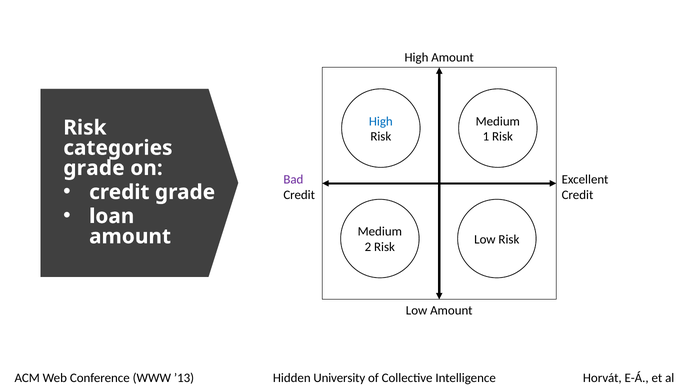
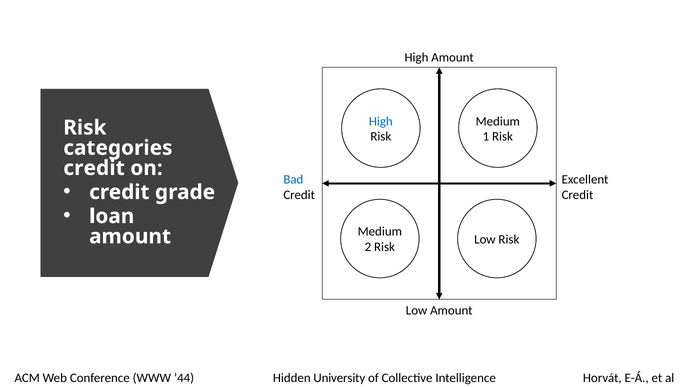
grade at (94, 168): grade -> credit
Bad colour: purple -> blue
’13: ’13 -> ’44
